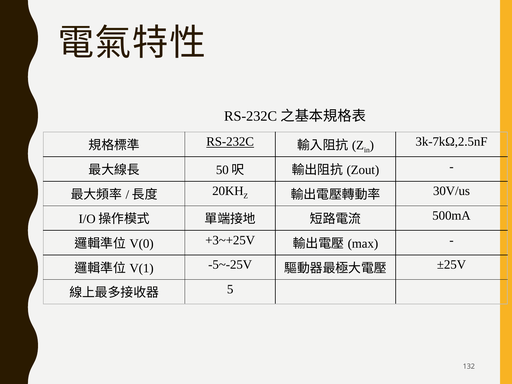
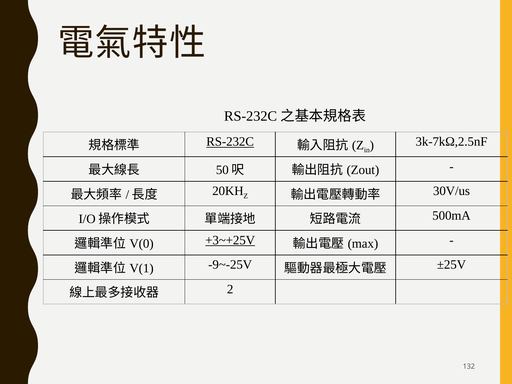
+3~+25V underline: none -> present
-5~-25V: -5~-25V -> -9~-25V
5: 5 -> 2
